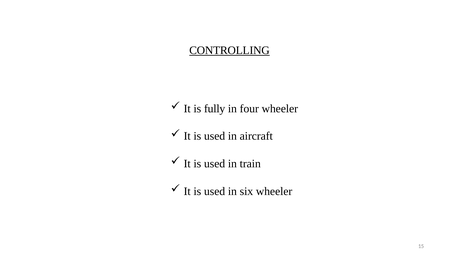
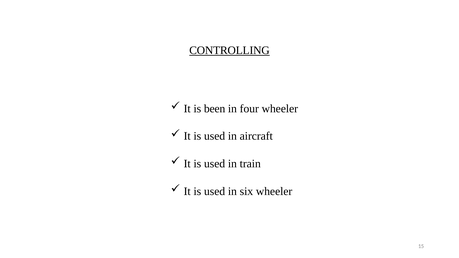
fully: fully -> been
